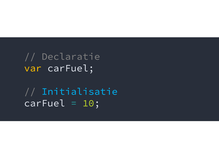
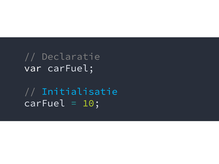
var colour: yellow -> white
